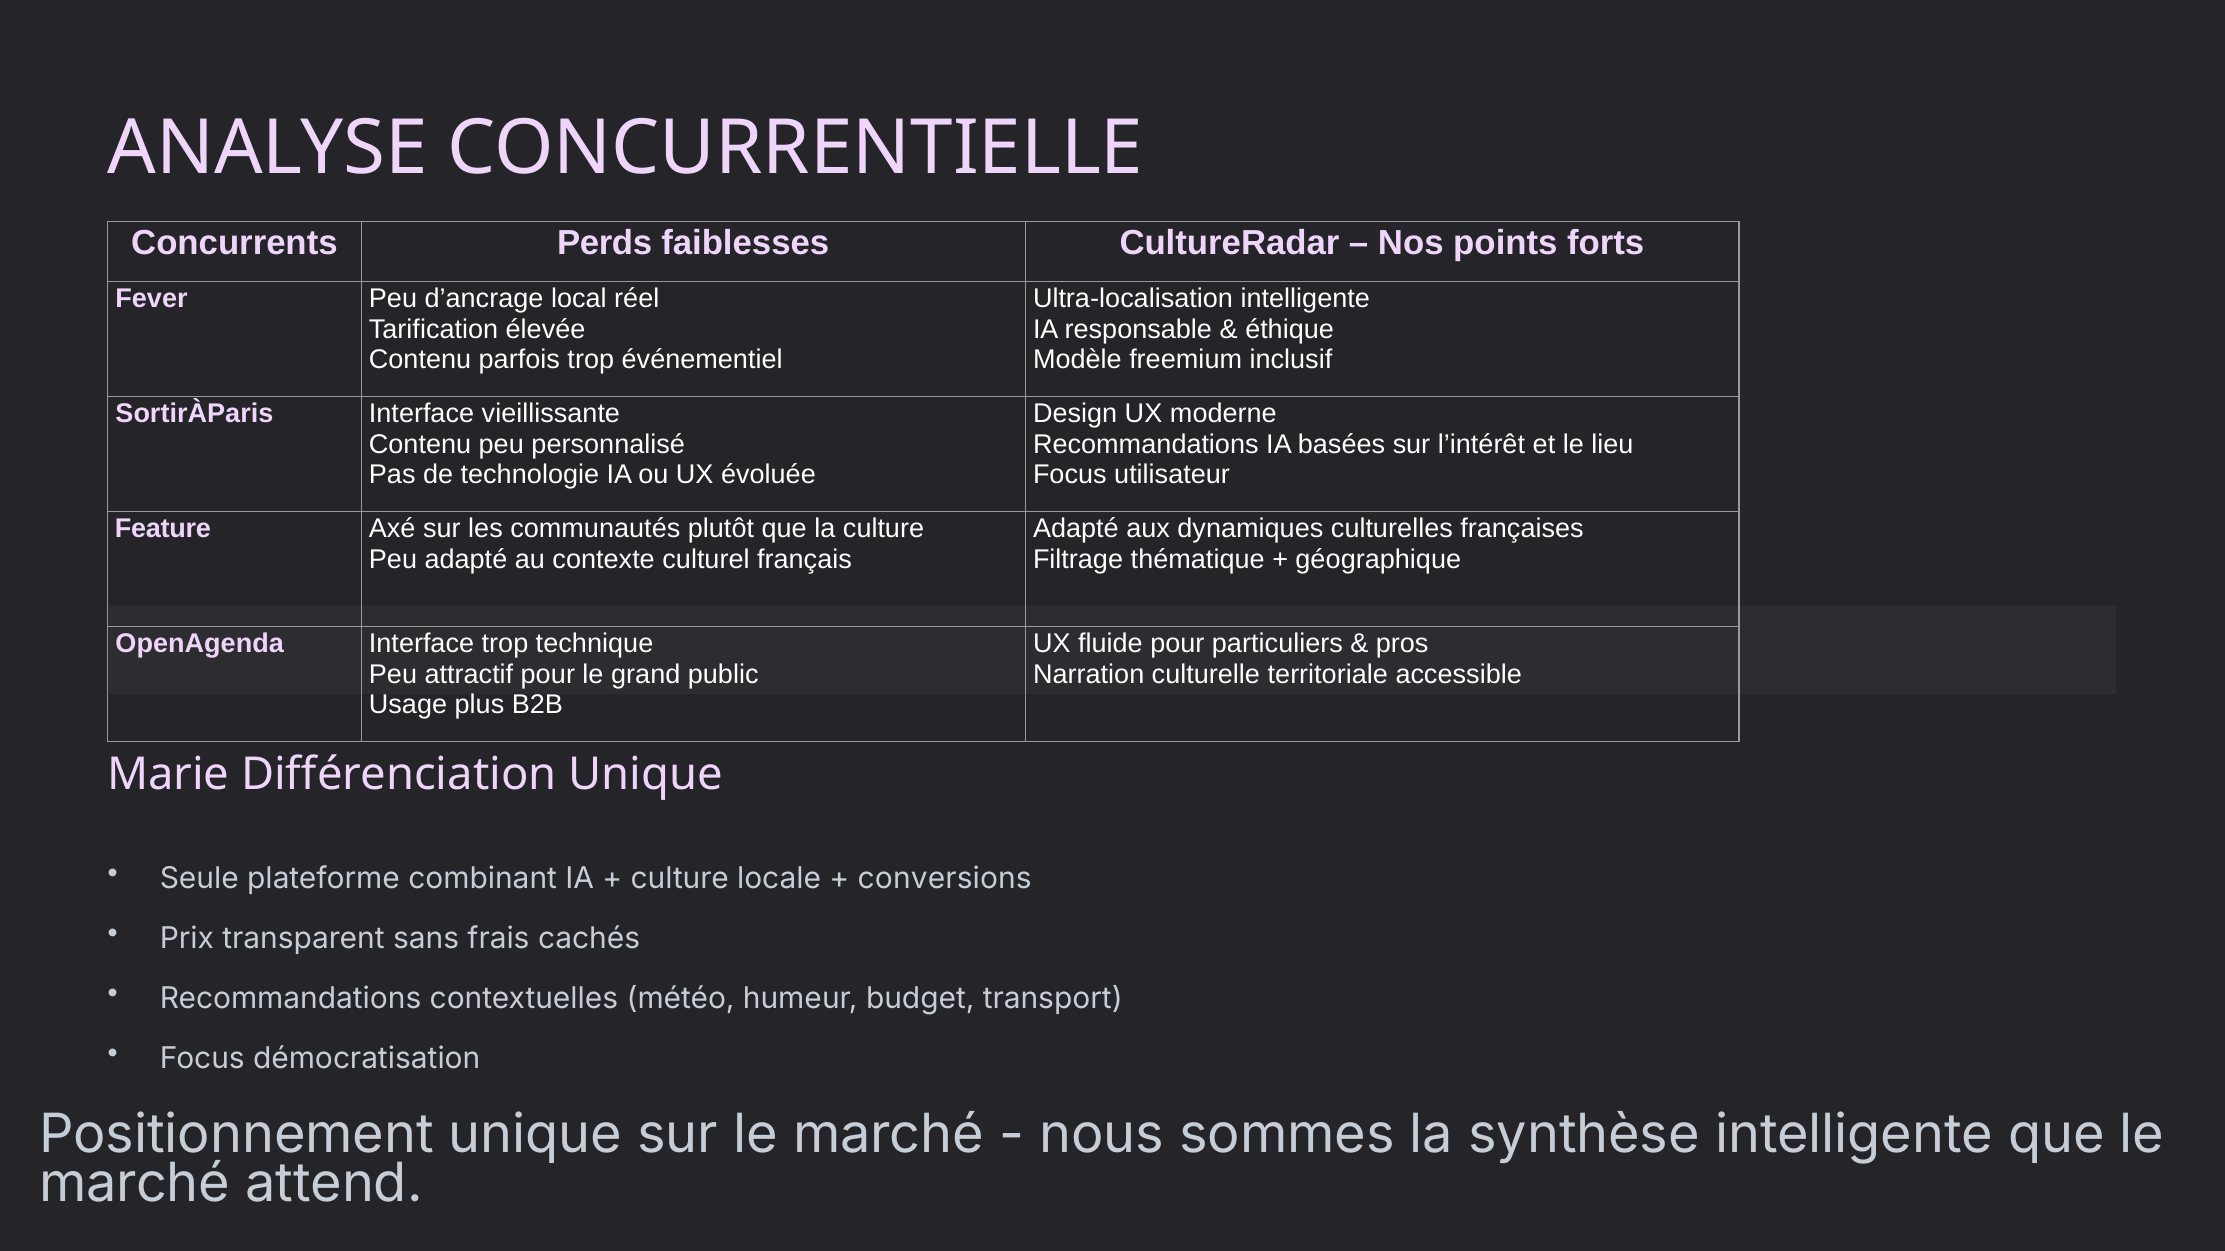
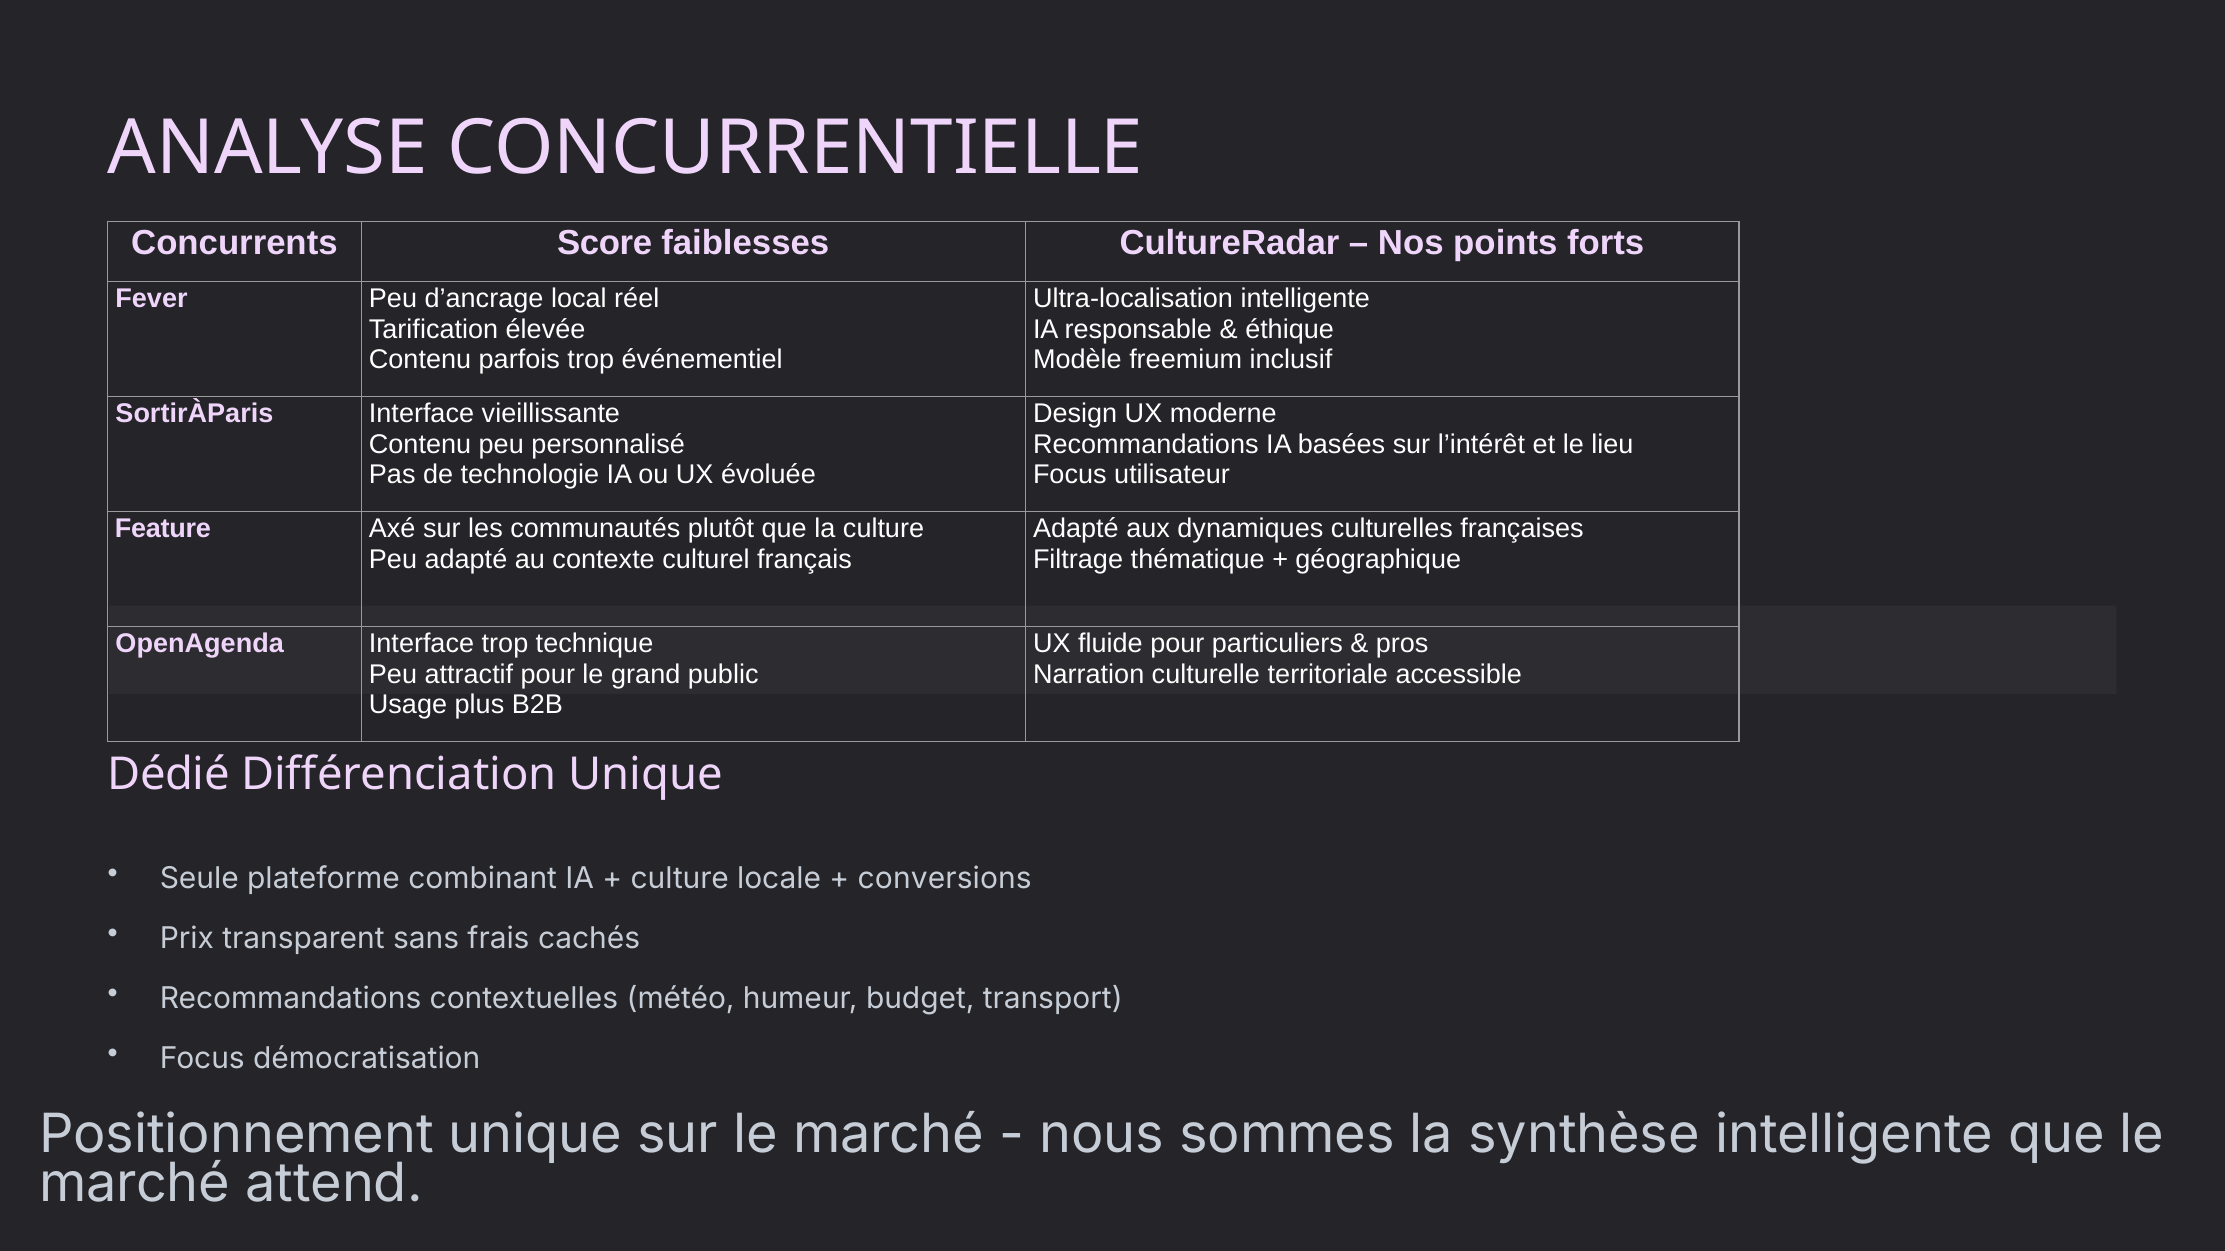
Perds: Perds -> Score
Marie: Marie -> Dédié
